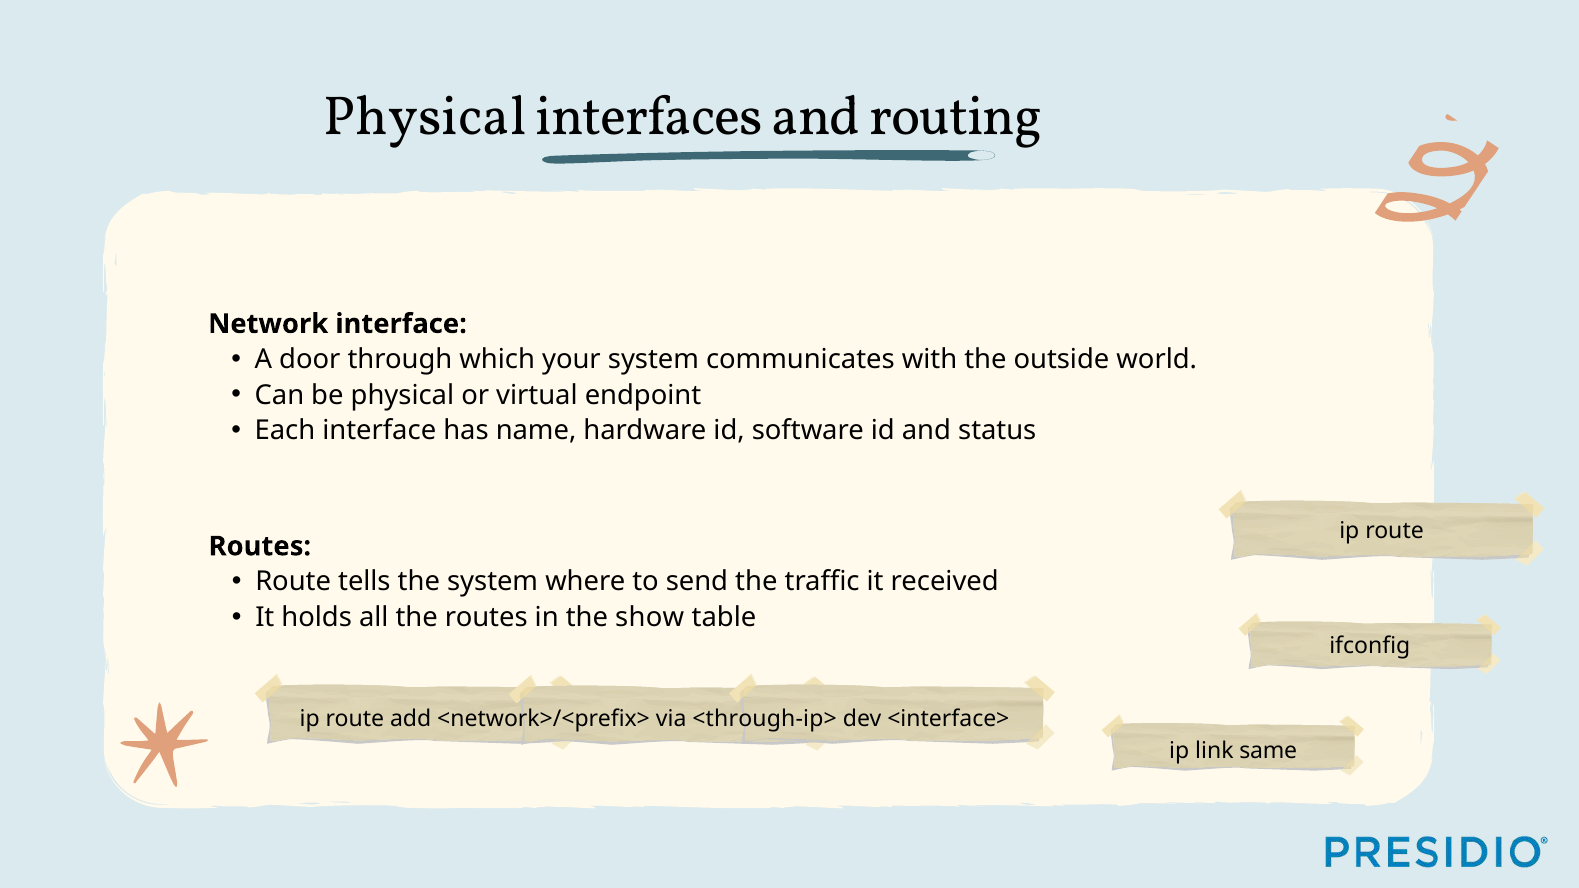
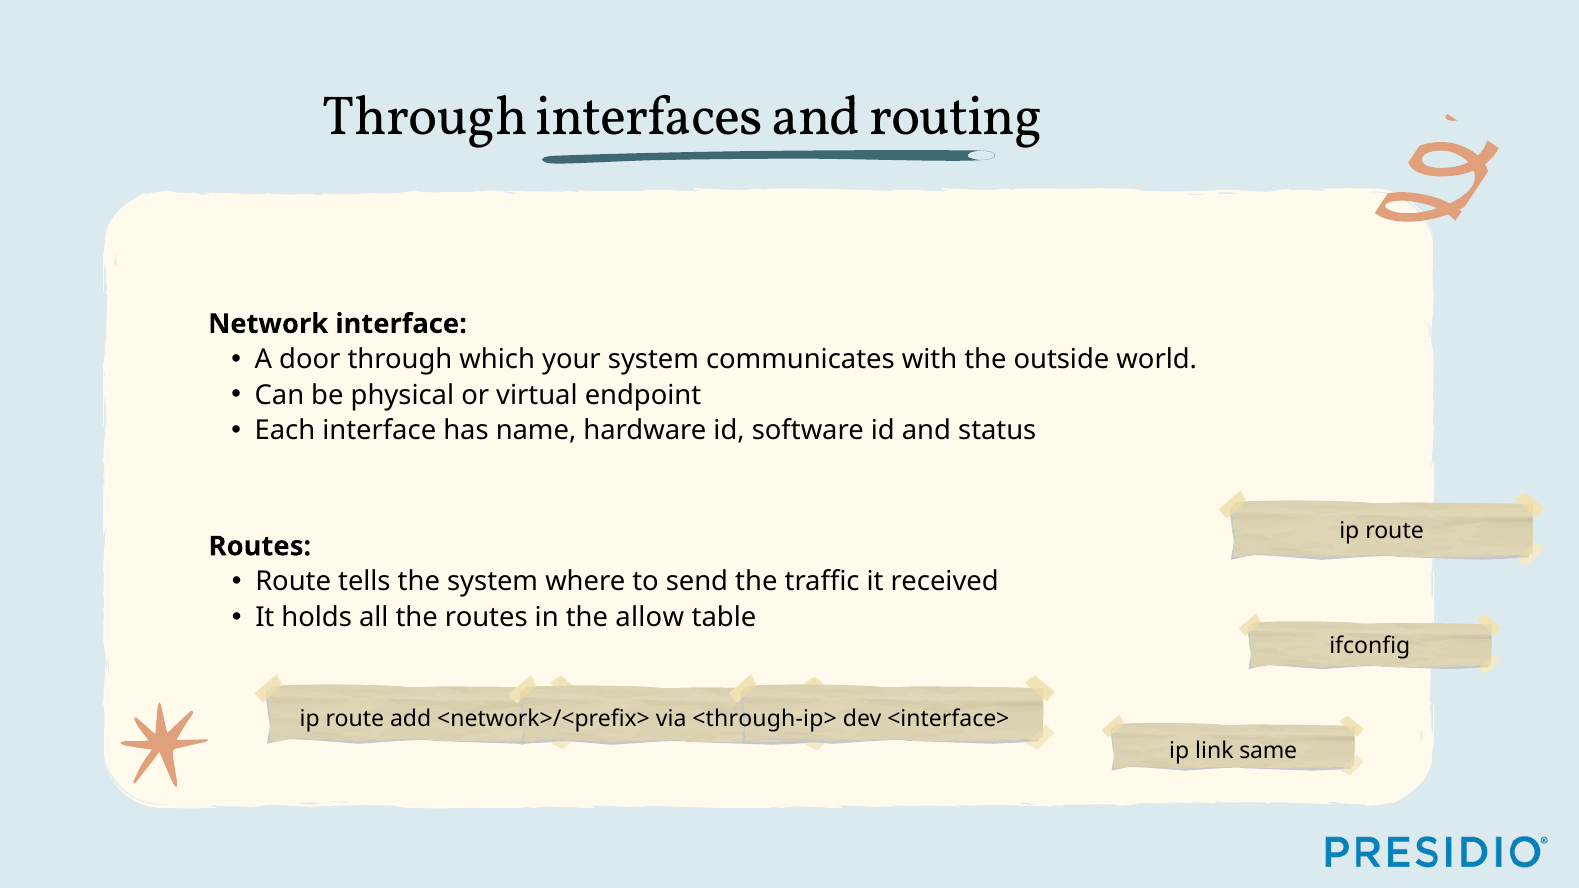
Physical at (425, 116): Physical -> Through
show: show -> allow
